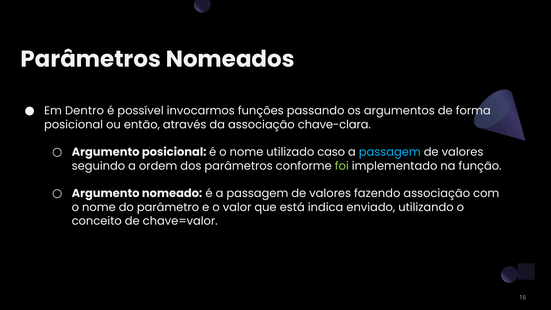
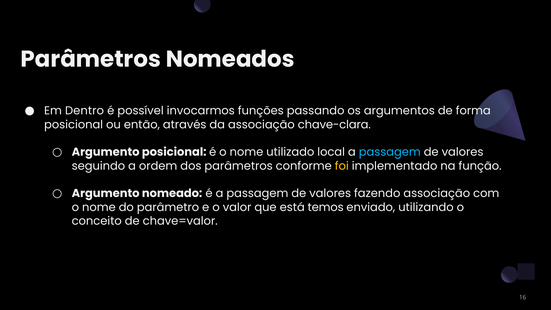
caso: caso -> local
foi colour: light green -> yellow
indica: indica -> temos
